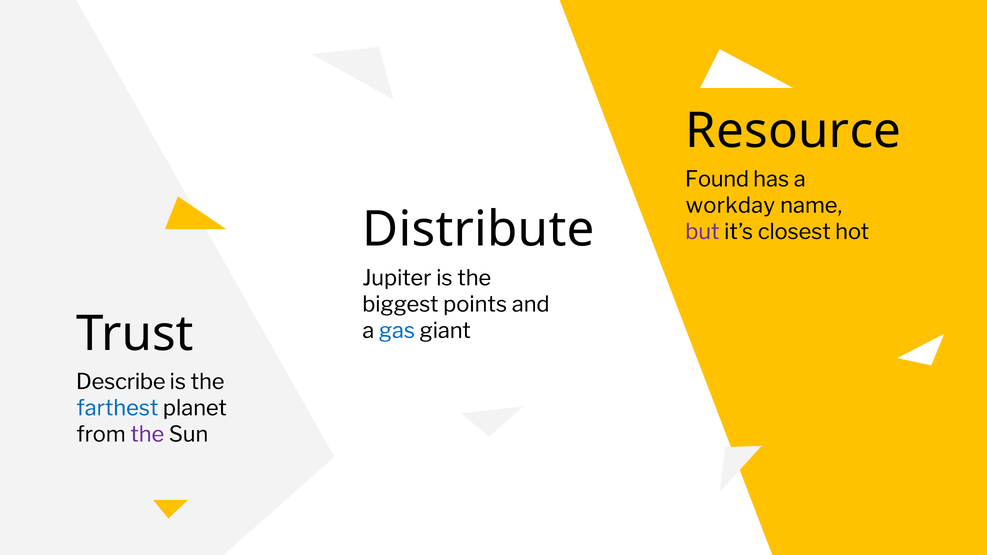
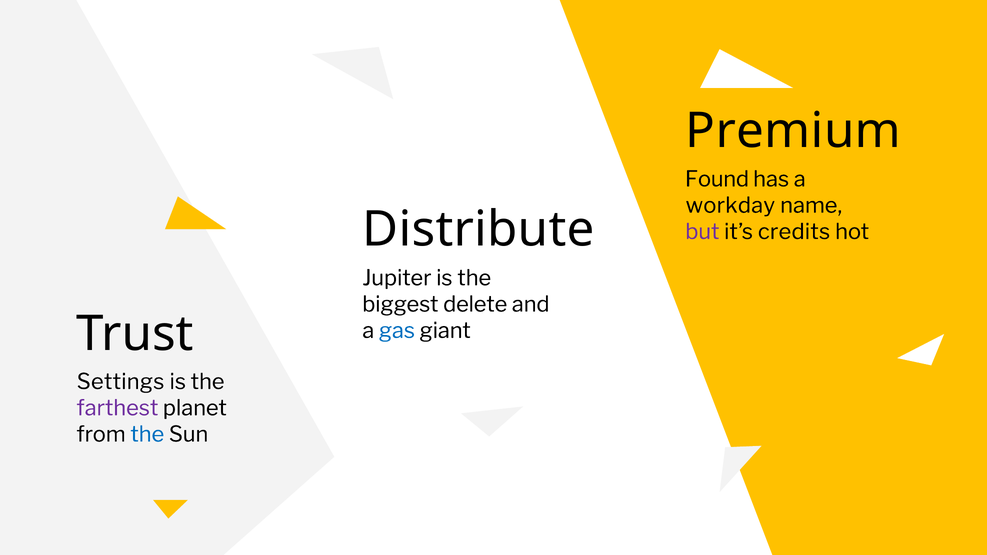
Resource: Resource -> Premium
closest: closest -> credits
points: points -> delete
Describe: Describe -> Settings
farthest colour: blue -> purple
the at (147, 435) colour: purple -> blue
